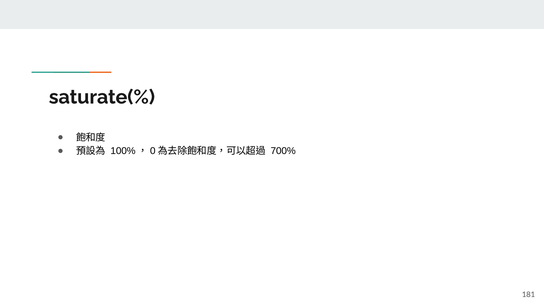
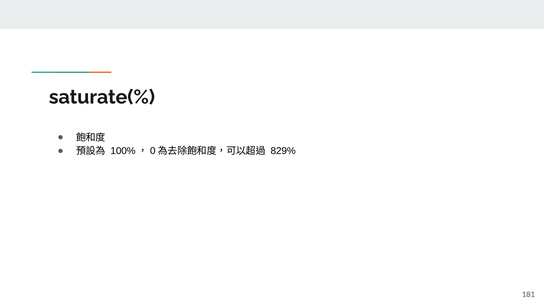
700%: 700% -> 829%
